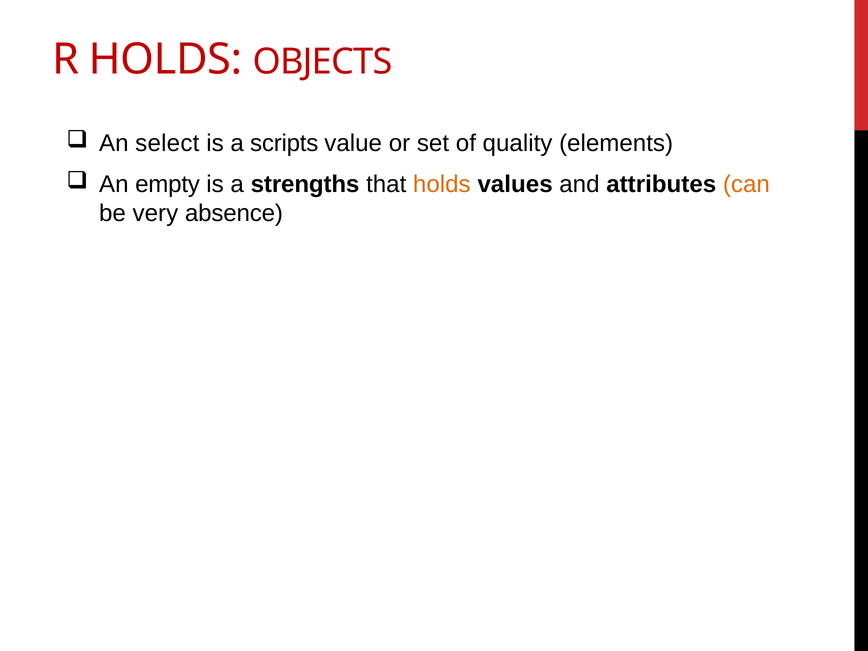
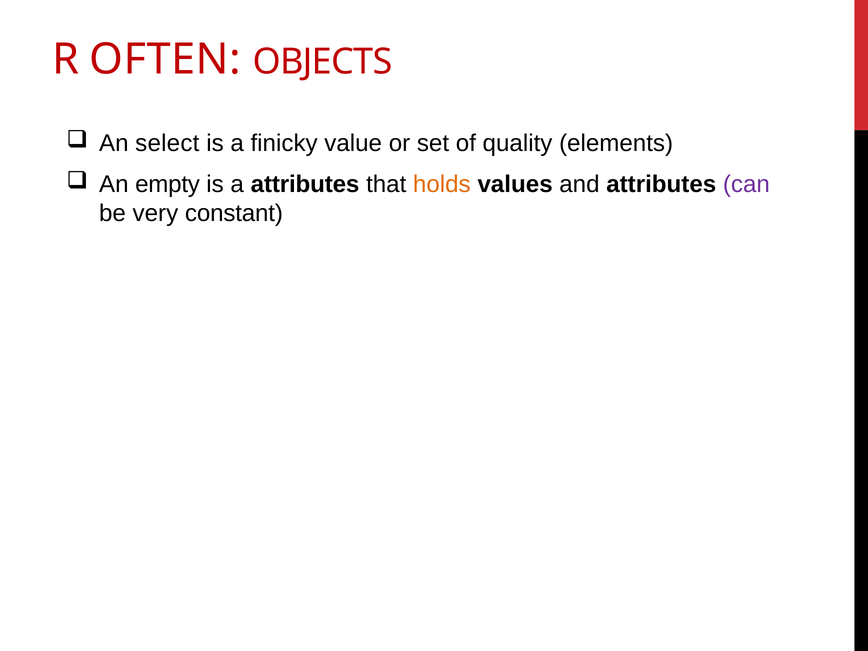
R HOLDS: HOLDS -> OFTEN
scripts: scripts -> finicky
a strengths: strengths -> attributes
can colour: orange -> purple
absence: absence -> constant
